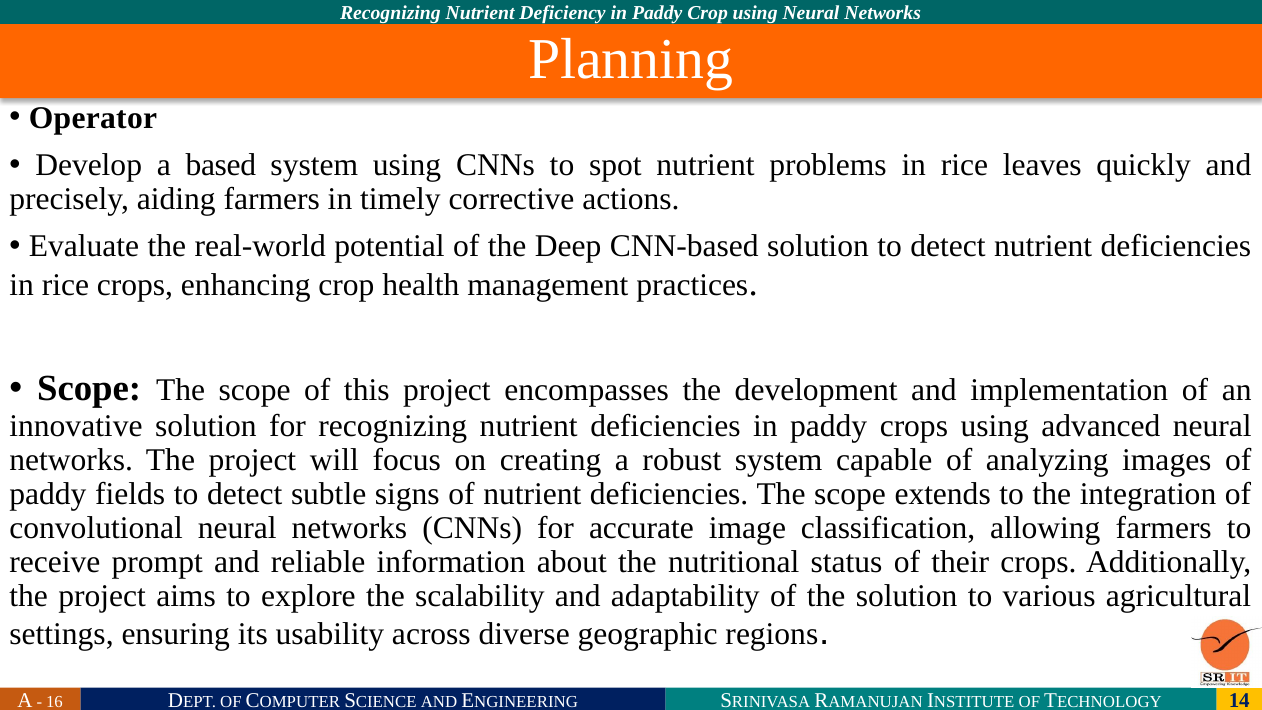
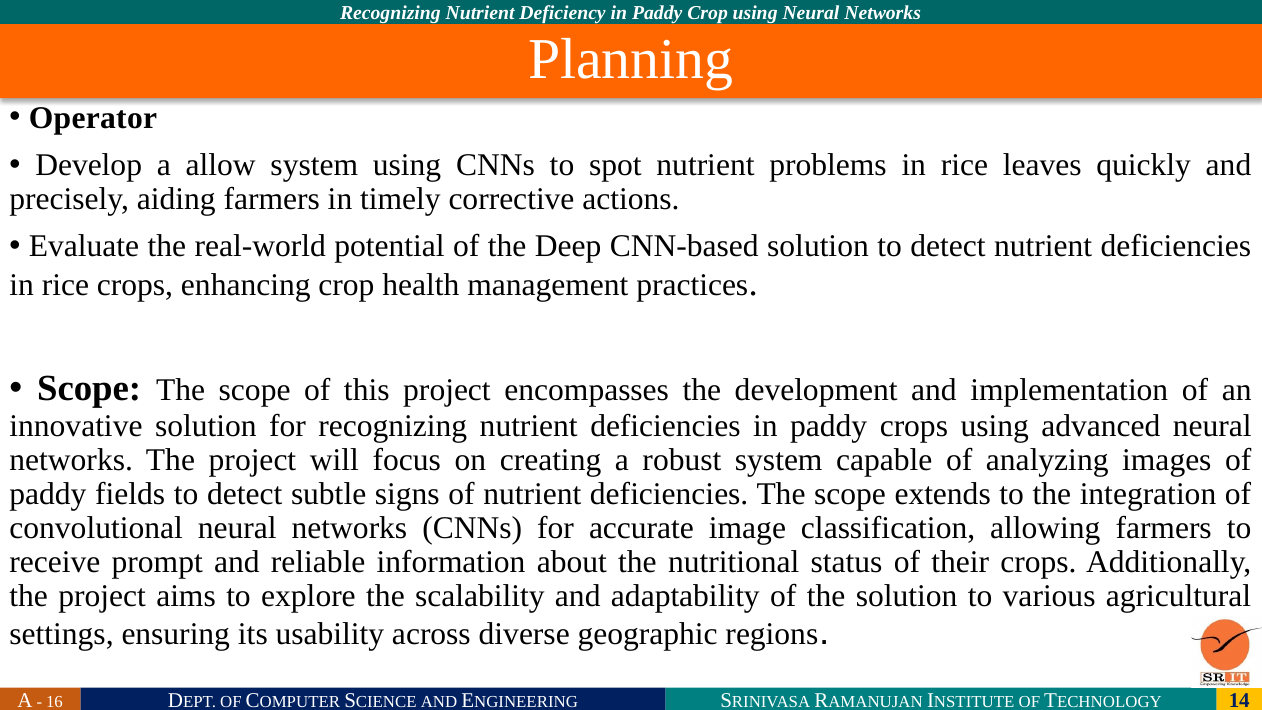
based: based -> allow
